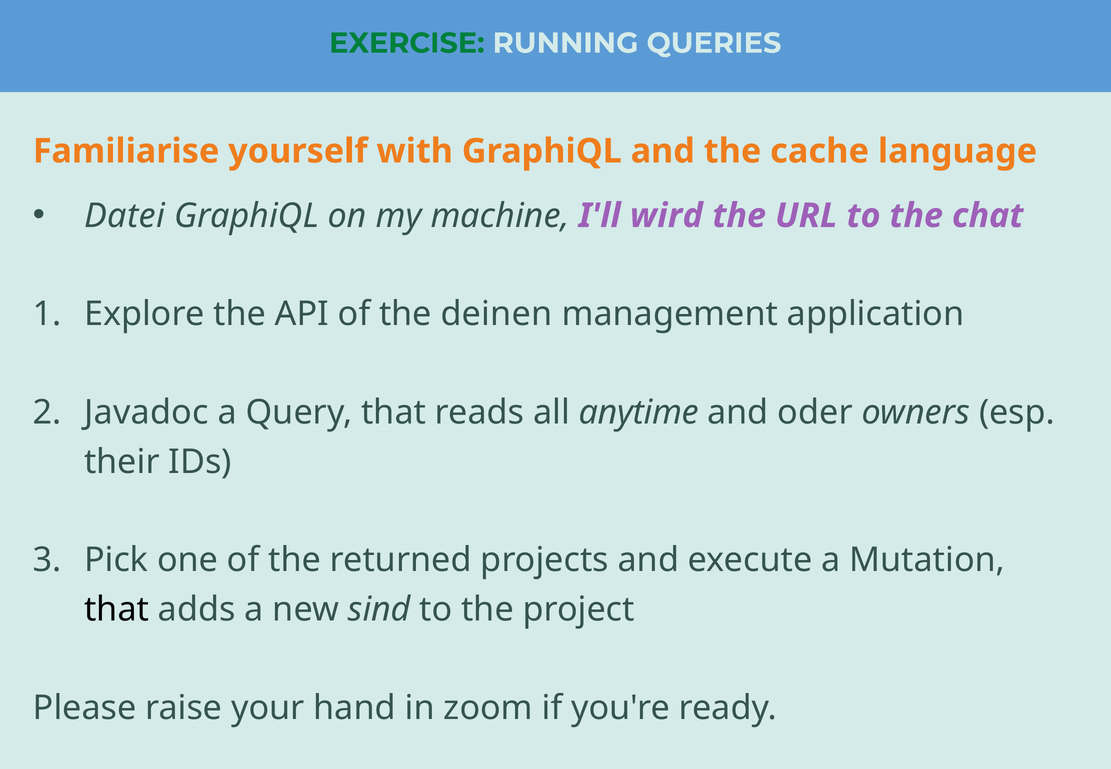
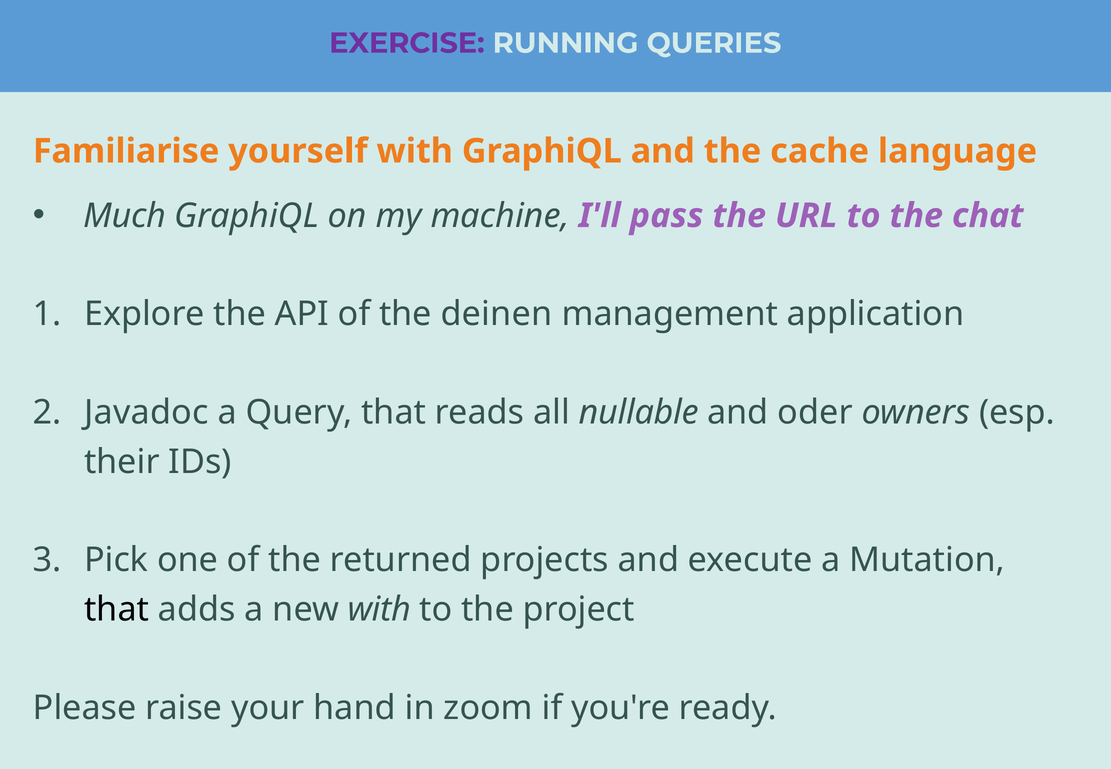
EXERCISE colour: green -> purple
Datei: Datei -> Much
wird: wird -> pass
anytime: anytime -> nullable
new sind: sind -> with
